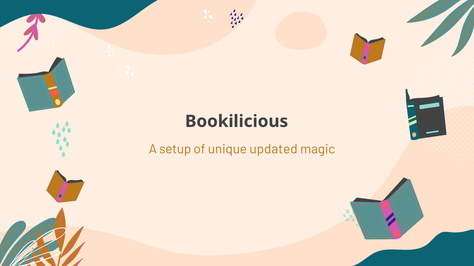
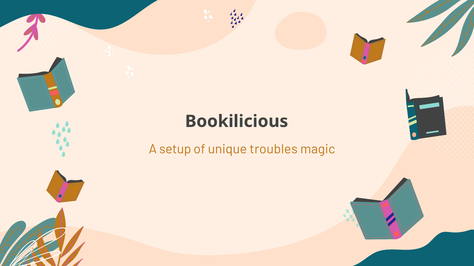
updated: updated -> troubles
